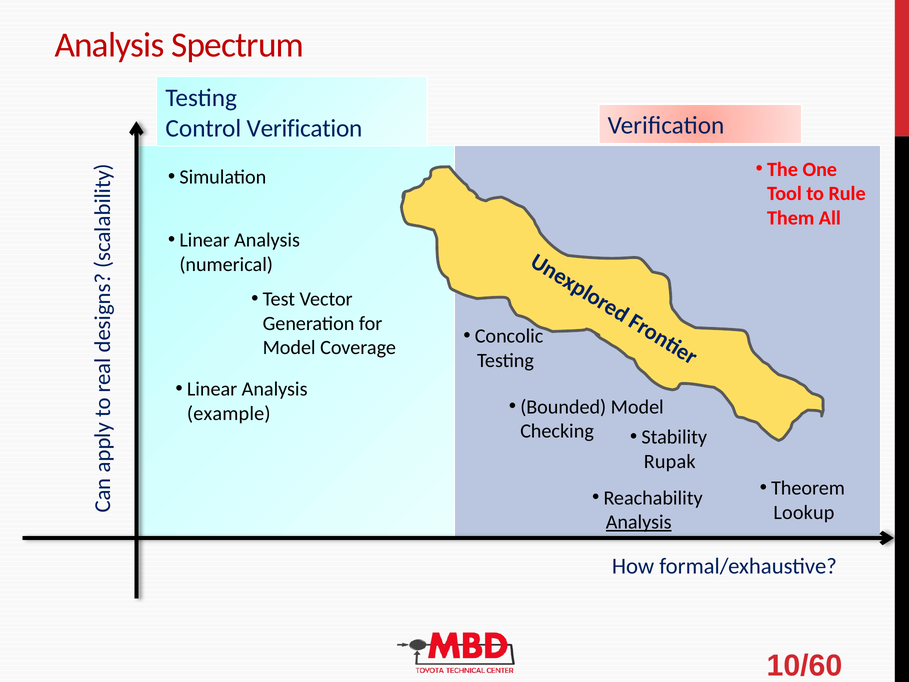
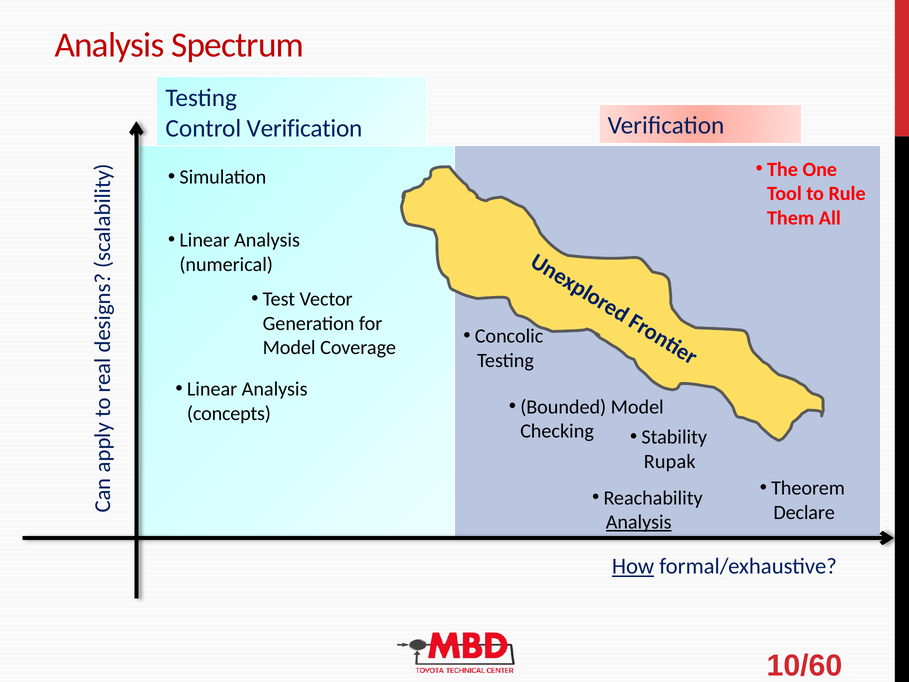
example: example -> concepts
Lookup: Lookup -> Declare
How underline: none -> present
